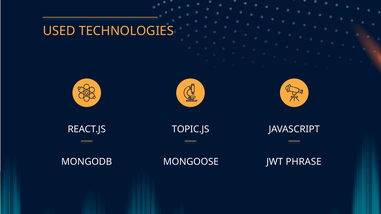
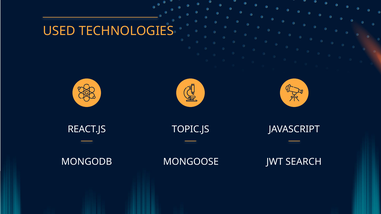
PHRASE: PHRASE -> SEARCH
